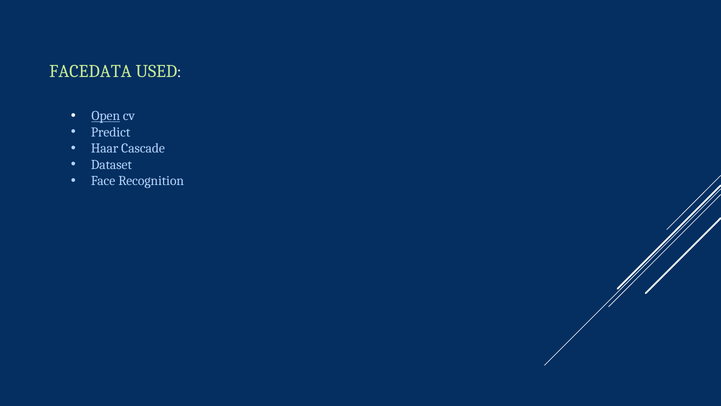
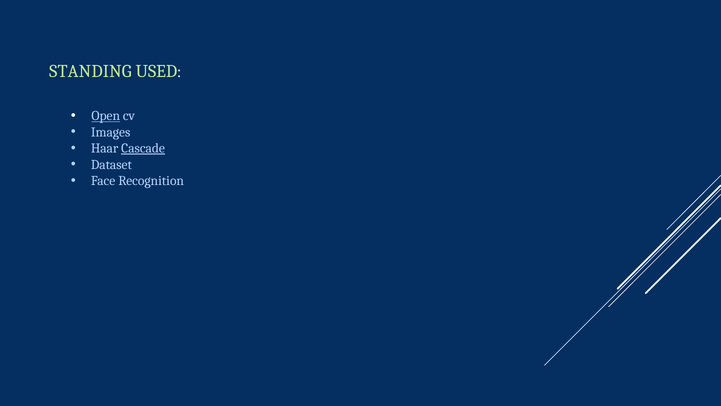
FACEDATA: FACEDATA -> STANDING
Predict: Predict -> Images
Cascade underline: none -> present
